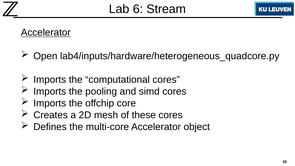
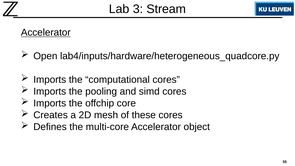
6: 6 -> 3
